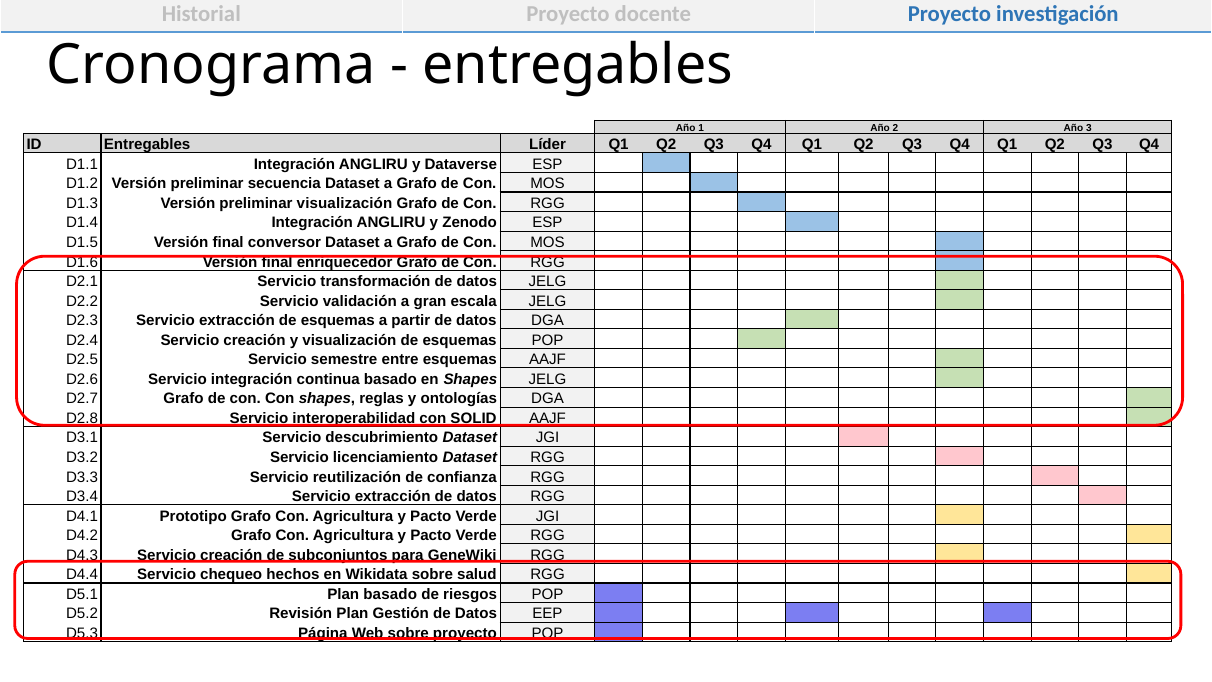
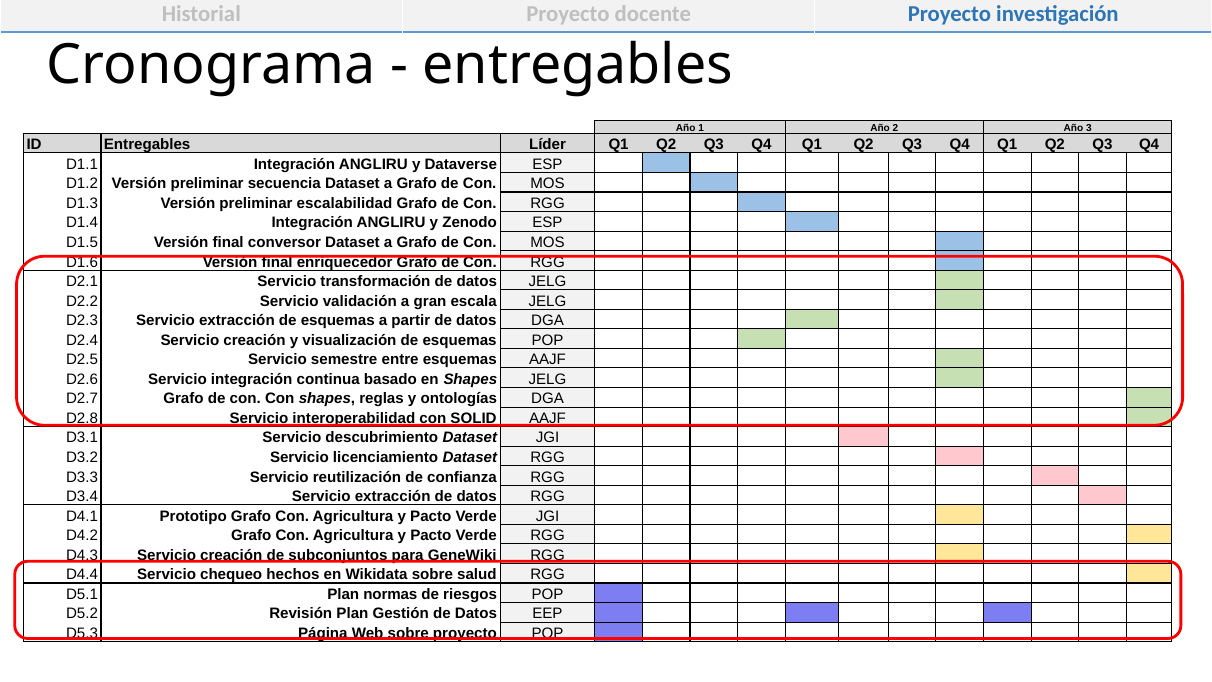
preliminar visualización: visualización -> escalabilidad
Plan basado: basado -> normas
